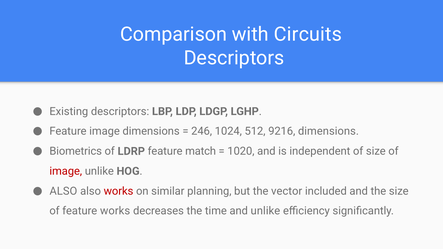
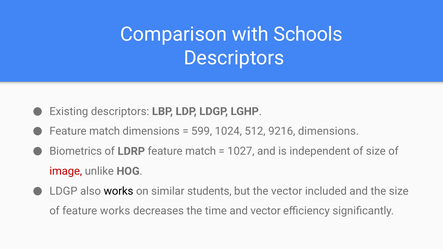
Circuits: Circuits -> Schools
image at (105, 131): image -> match
246: 246 -> 599
1020: 1020 -> 1027
ALSO at (63, 191): ALSO -> LDGP
works at (119, 191) colour: red -> black
planning: planning -> students
and unlike: unlike -> vector
